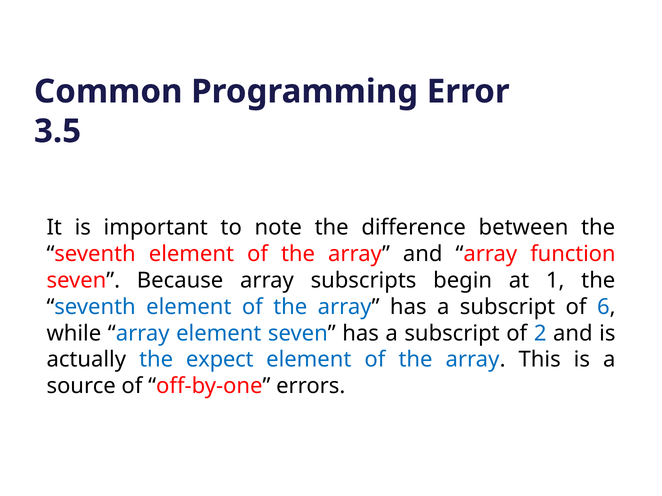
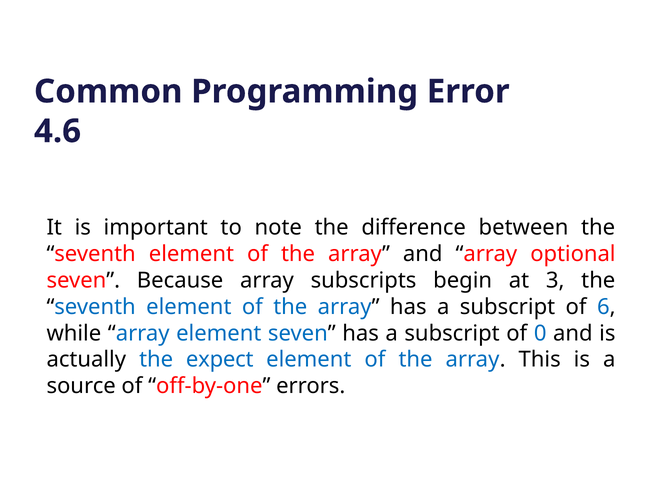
3.5: 3.5 -> 4.6
function: function -> optional
1: 1 -> 3
2: 2 -> 0
